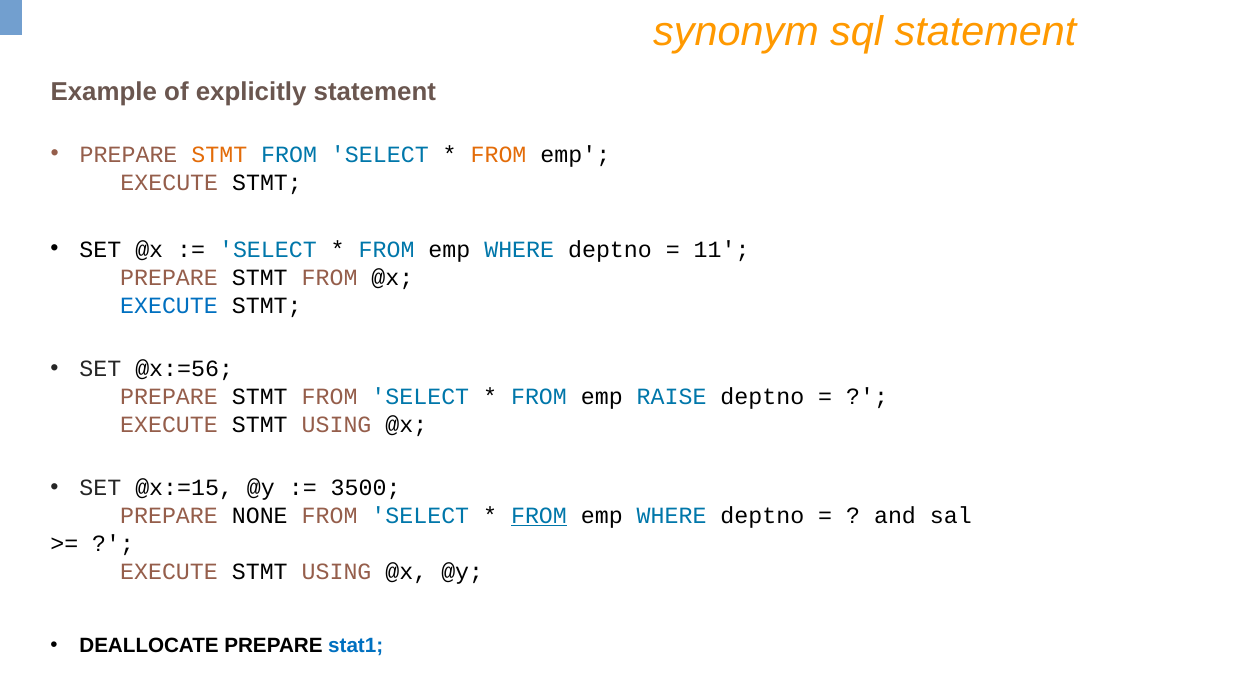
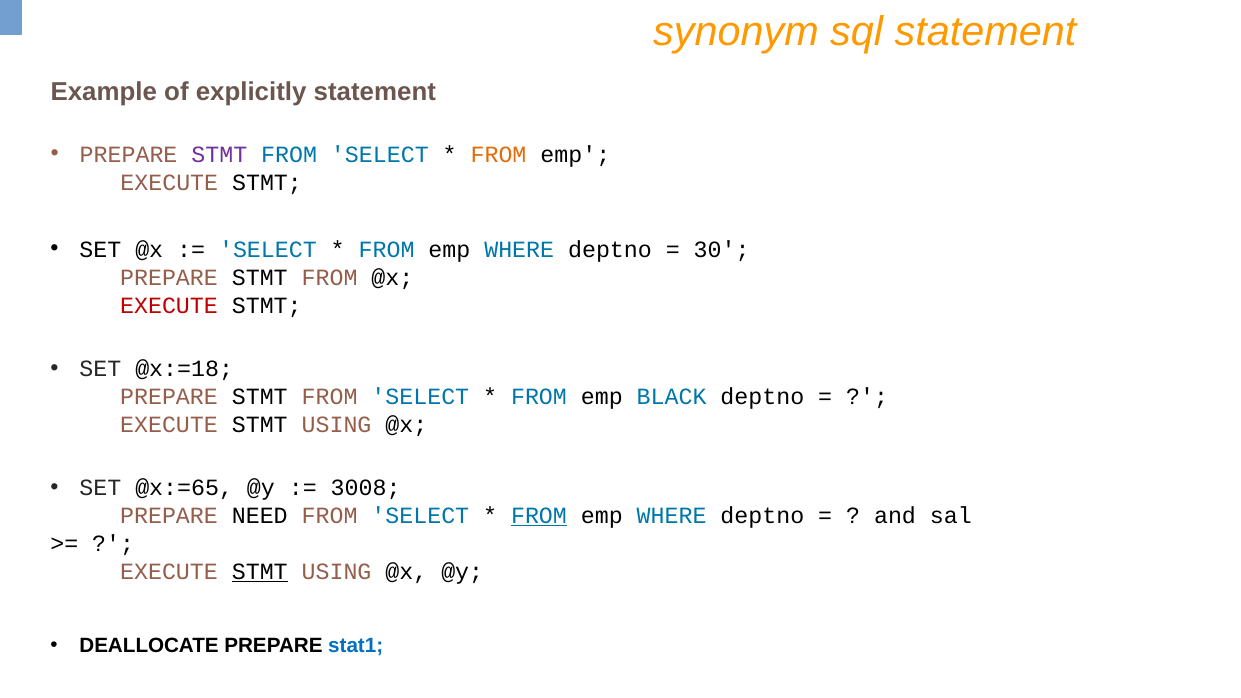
STMT at (219, 155) colour: orange -> purple
11: 11 -> 30
EXECUTE at (169, 305) colour: blue -> red
@x:=56: @x:=56 -> @x:=18
RAISE: RAISE -> BLACK
@x:=15: @x:=15 -> @x:=65
3500: 3500 -> 3008
NONE: NONE -> NEED
STMT at (260, 572) underline: none -> present
